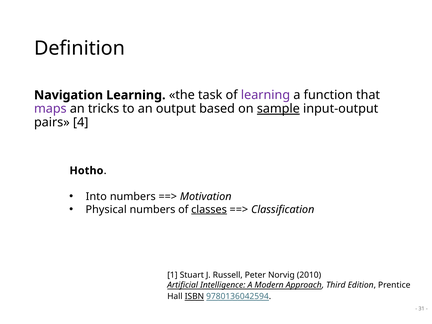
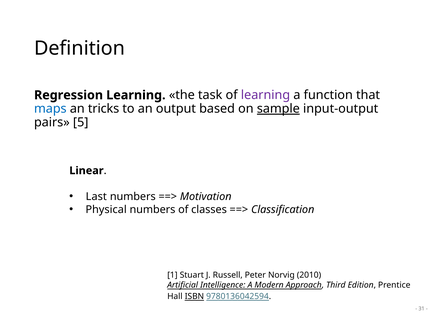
Navigation: Navigation -> Regression
maps colour: purple -> blue
4: 4 -> 5
Hotho: Hotho -> Linear
Into: Into -> Last
classes underline: present -> none
